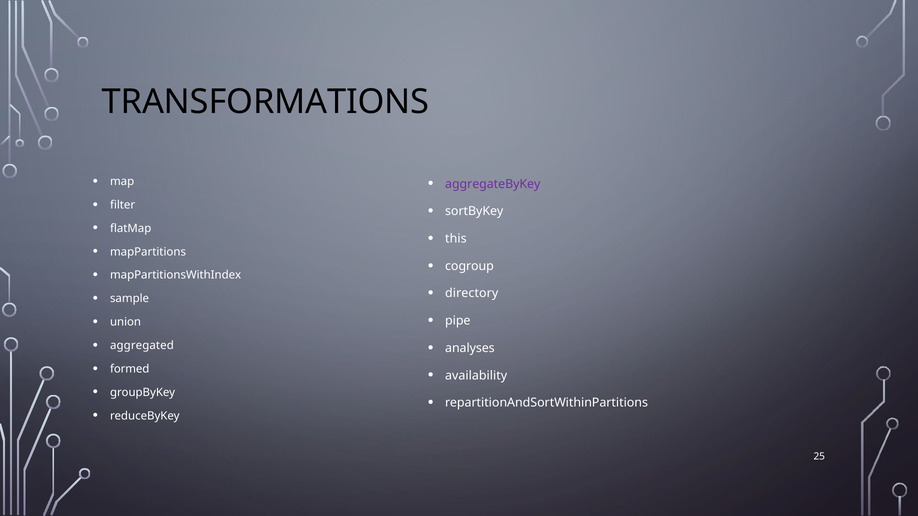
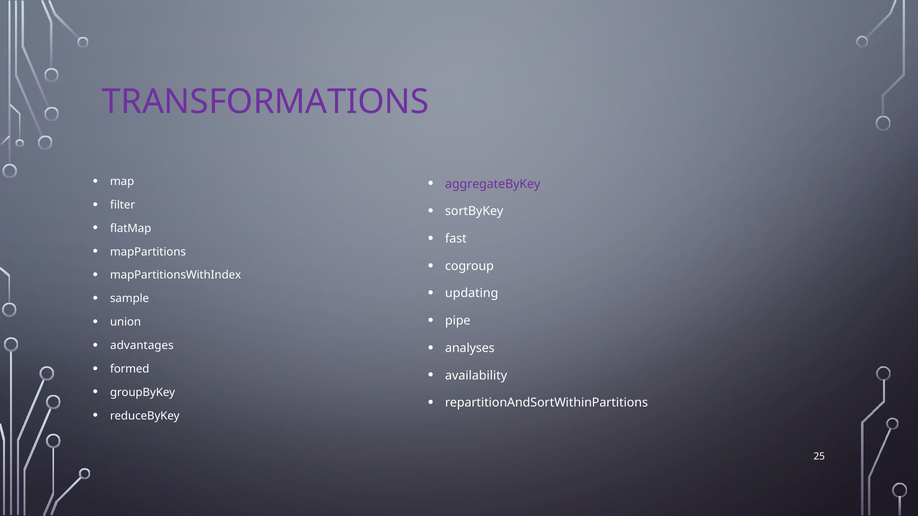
TRANSFORMATIONS colour: black -> purple
this: this -> fast
directory: directory -> updating
aggregated: aggregated -> advantages
